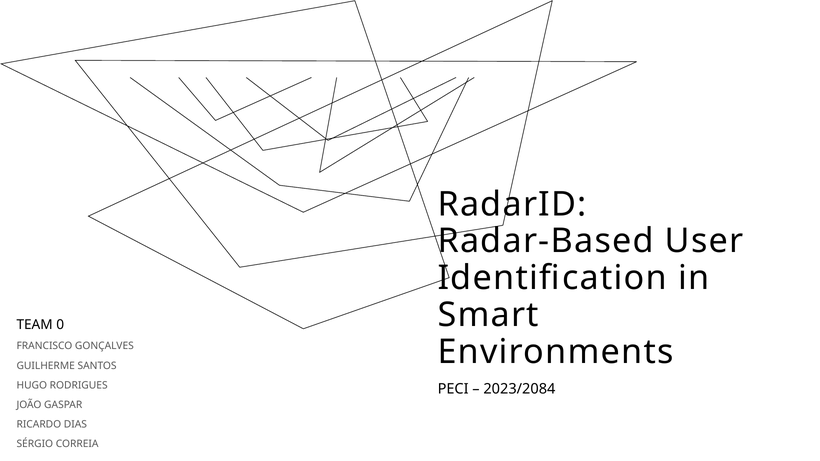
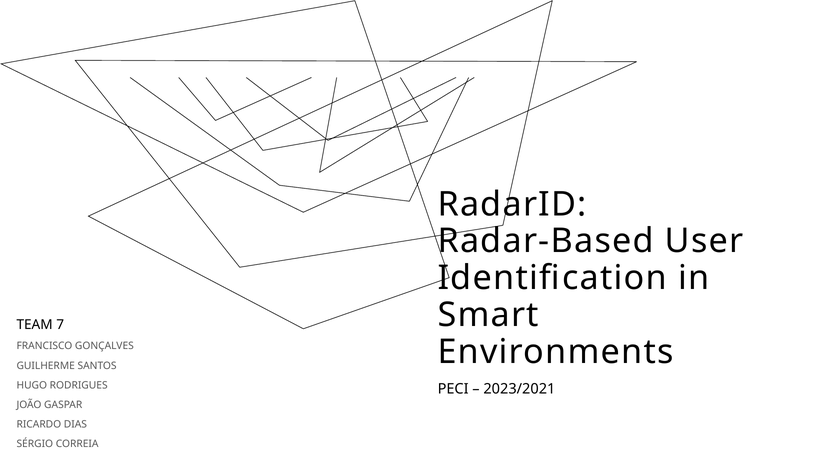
0: 0 -> 7
2023/2084: 2023/2084 -> 2023/2021
